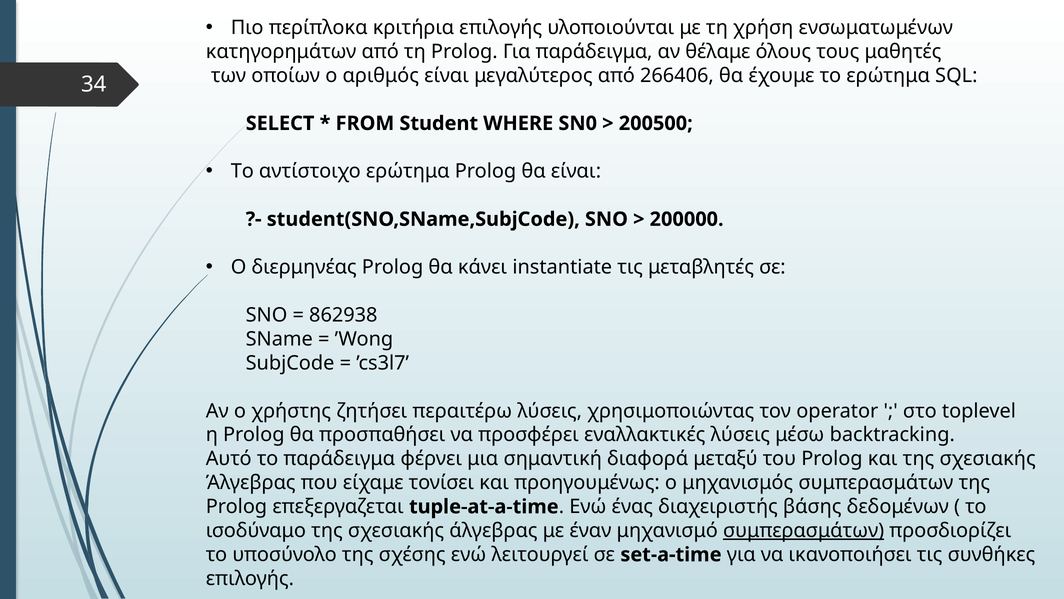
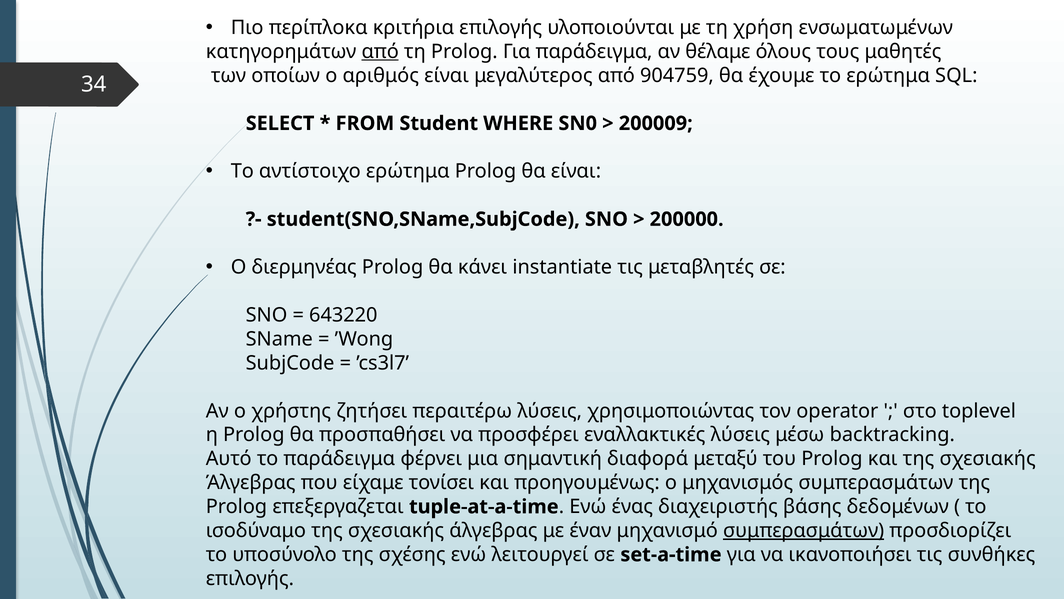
από at (380, 51) underline: none -> present
266406: 266406 -> 904759
200500: 200500 -> 200009
862938: 862938 -> 643220
